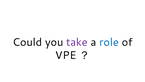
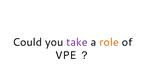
role colour: blue -> orange
